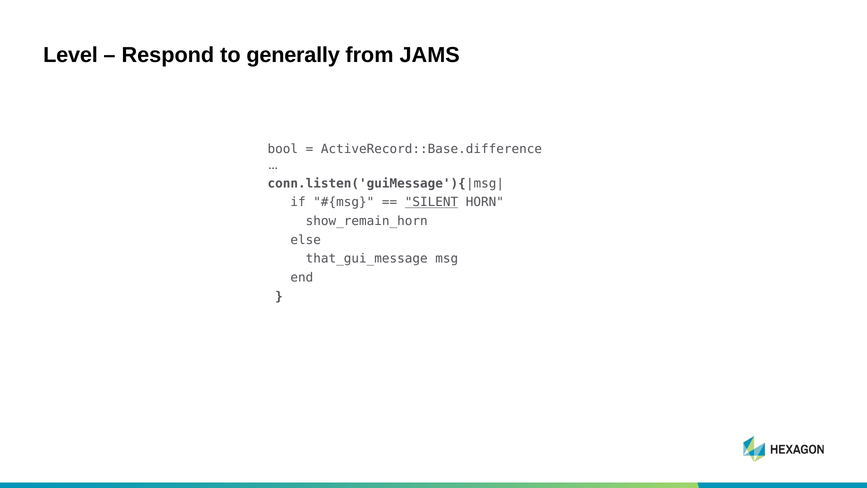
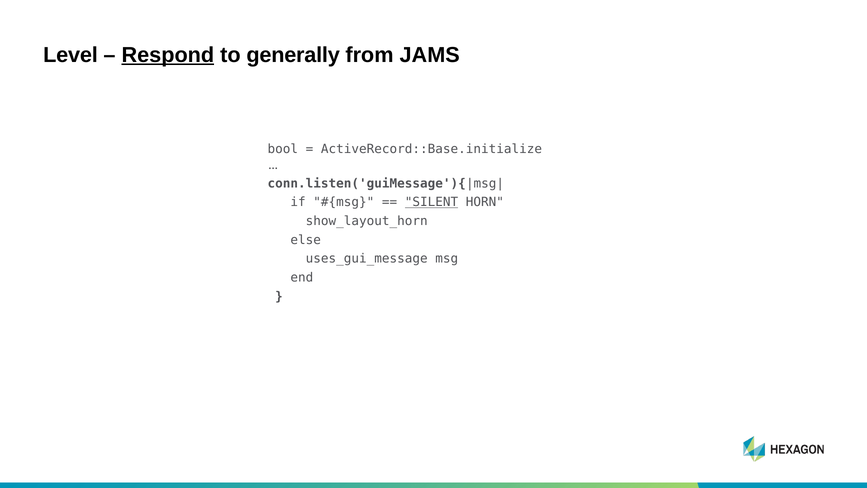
Respond underline: none -> present
ActiveRecord::Base.difference: ActiveRecord::Base.difference -> ActiveRecord::Base.initialize
show_remain_horn: show_remain_horn -> show_layout_horn
that_gui_message: that_gui_message -> uses_gui_message
